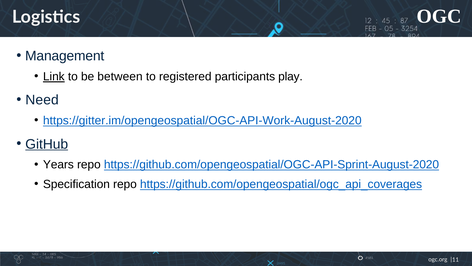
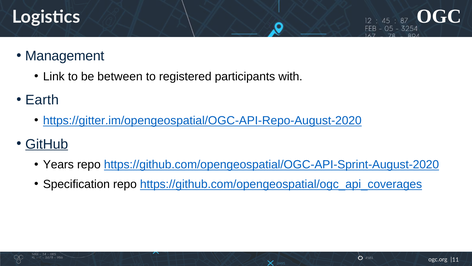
Link underline: present -> none
play: play -> with
Need: Need -> Earth
https://gitter.im/opengeospatial/OGC-API-Work-August-2020: https://gitter.im/opengeospatial/OGC-API-Work-August-2020 -> https://gitter.im/opengeospatial/OGC-API-Repo-August-2020
